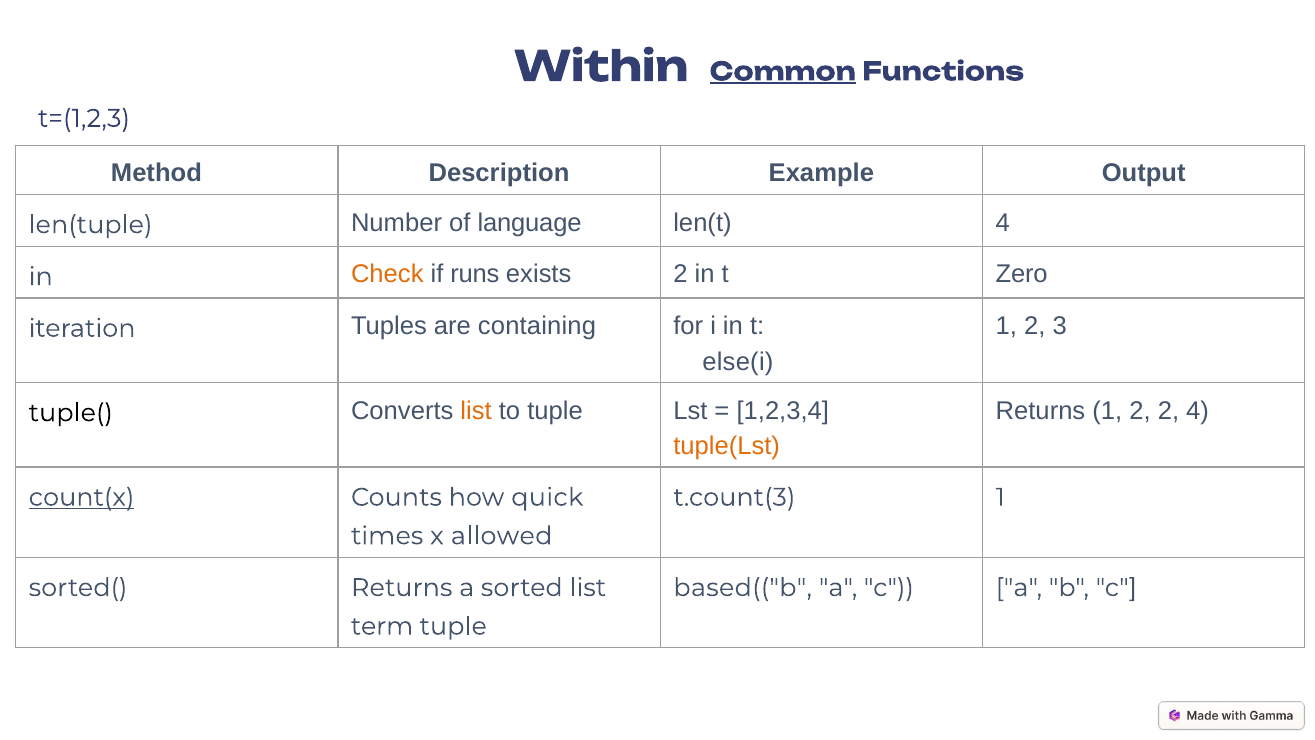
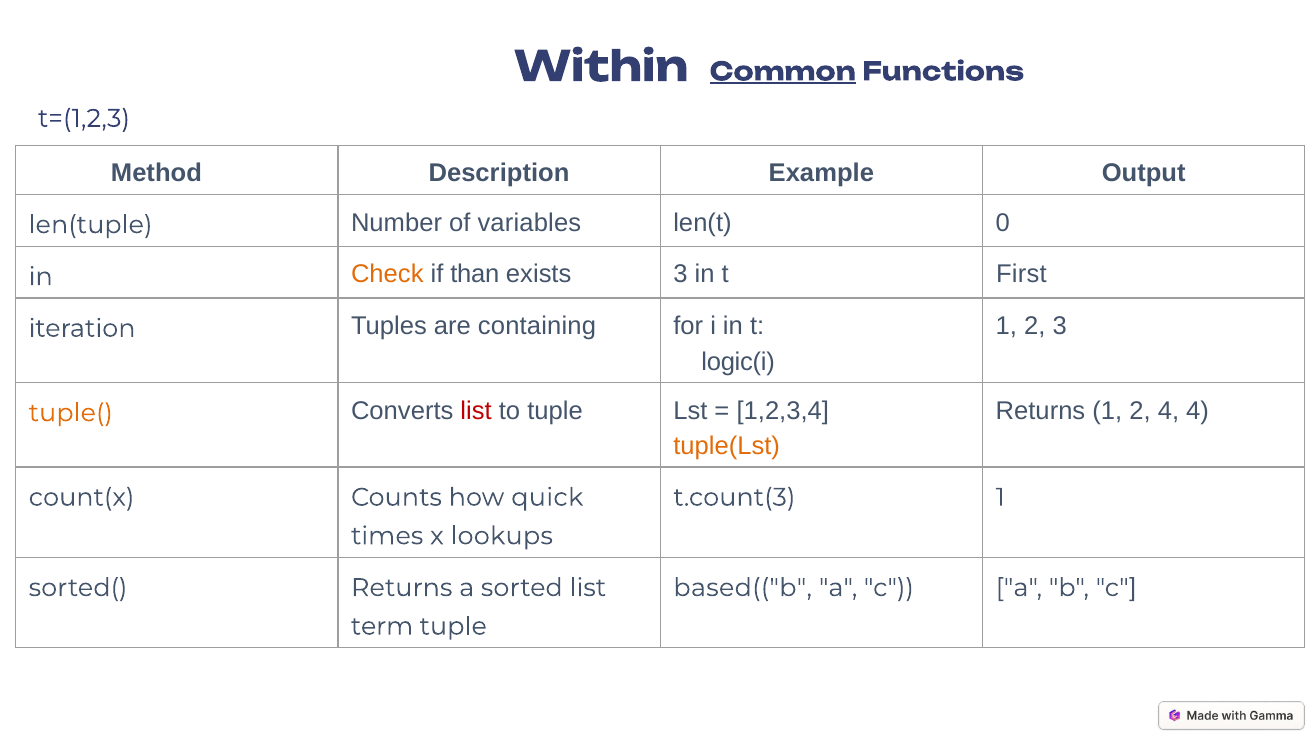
language: language -> variables
len(t 4: 4 -> 0
runs: runs -> than
exists 2: 2 -> 3
Zero: Zero -> First
else(i: else(i -> logic(i
2 2: 2 -> 4
tuple( colour: black -> orange
list at (476, 411) colour: orange -> red
count(x underline: present -> none
allowed: allowed -> lookups
